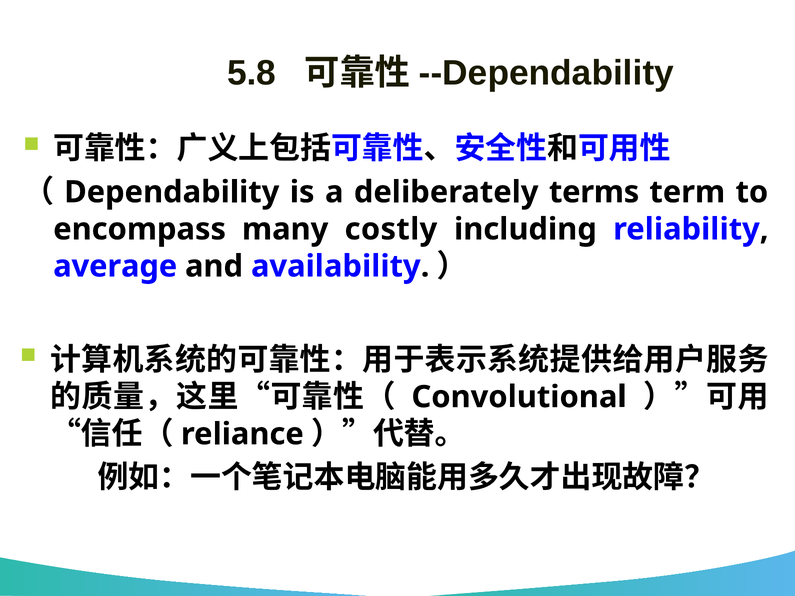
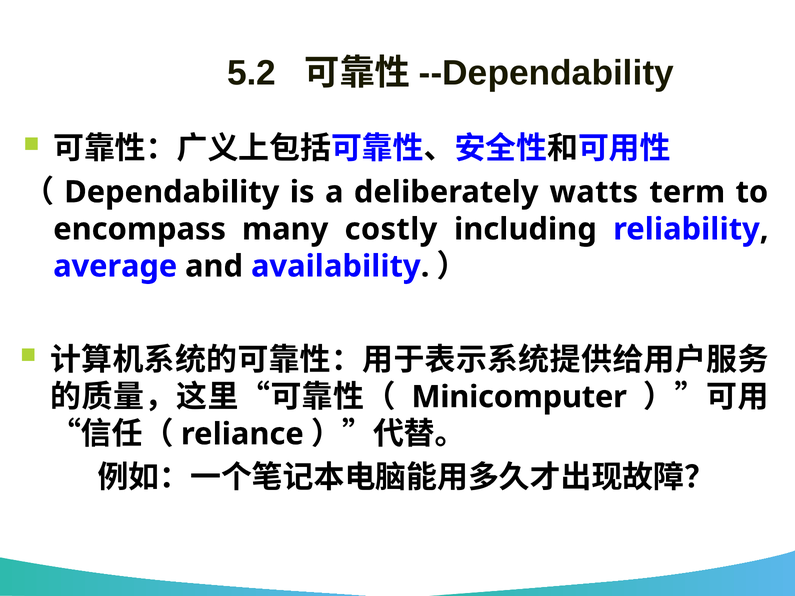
5.8: 5.8 -> 5.2
terms: terms -> watts
Convolutional: Convolutional -> Minicomputer
